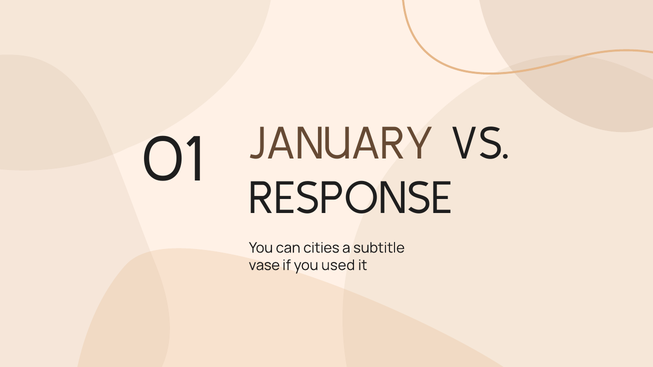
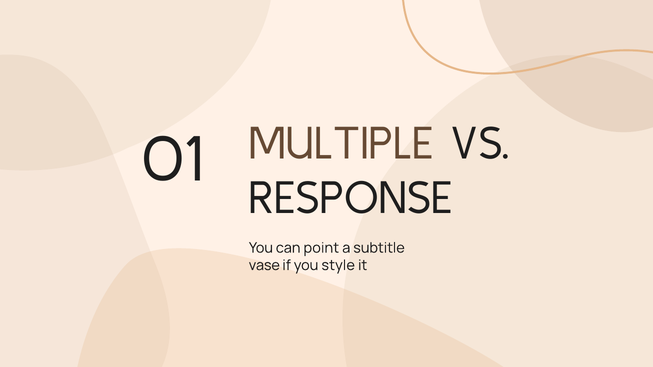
JANUARY: JANUARY -> MULTIPLE
cities: cities -> point
used: used -> style
